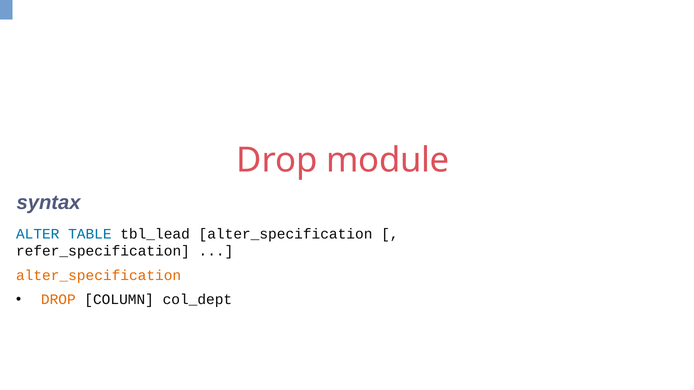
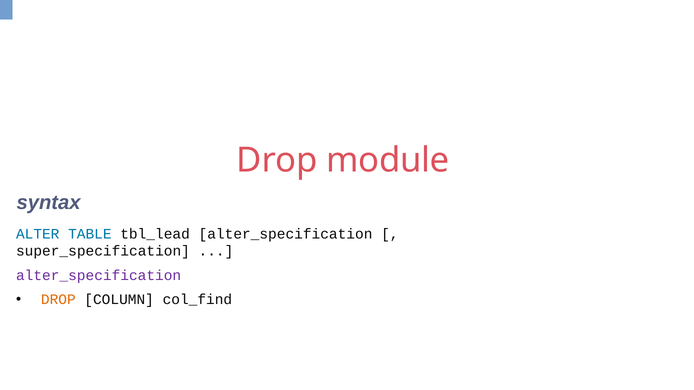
refer_specification: refer_specification -> super_specification
alter_specification at (99, 276) colour: orange -> purple
col_dept: col_dept -> col_find
